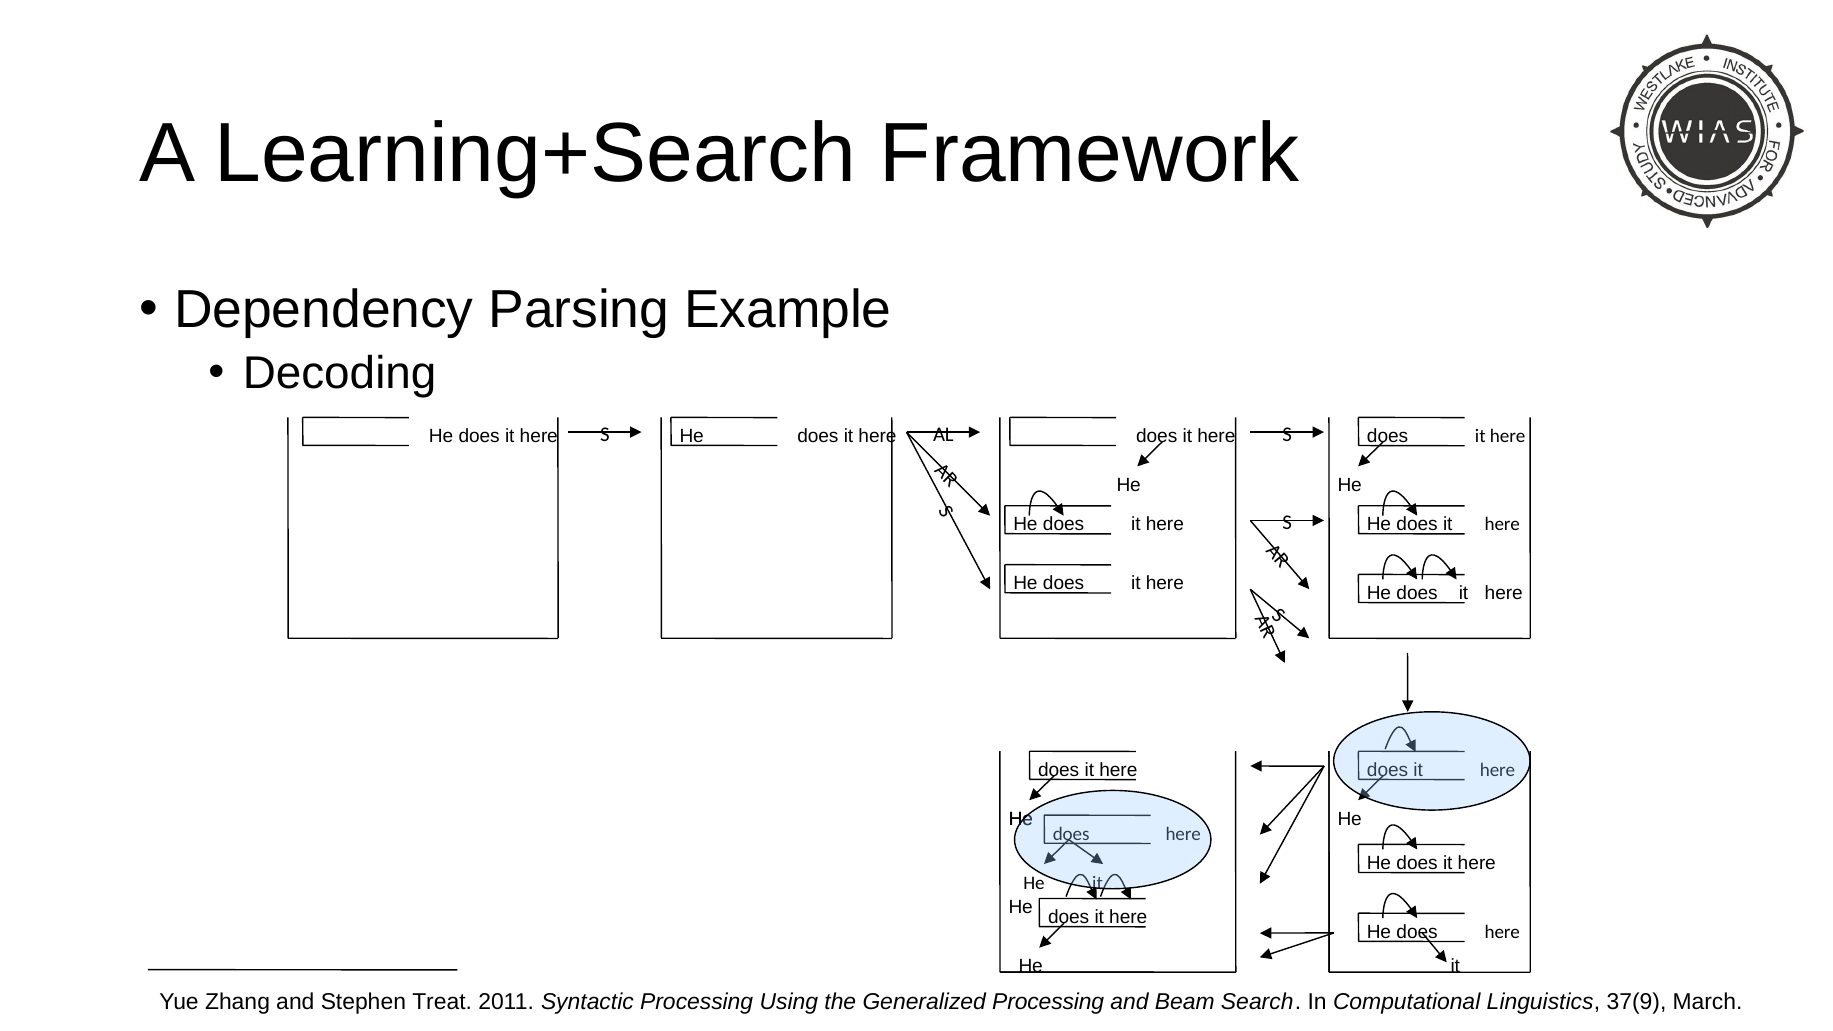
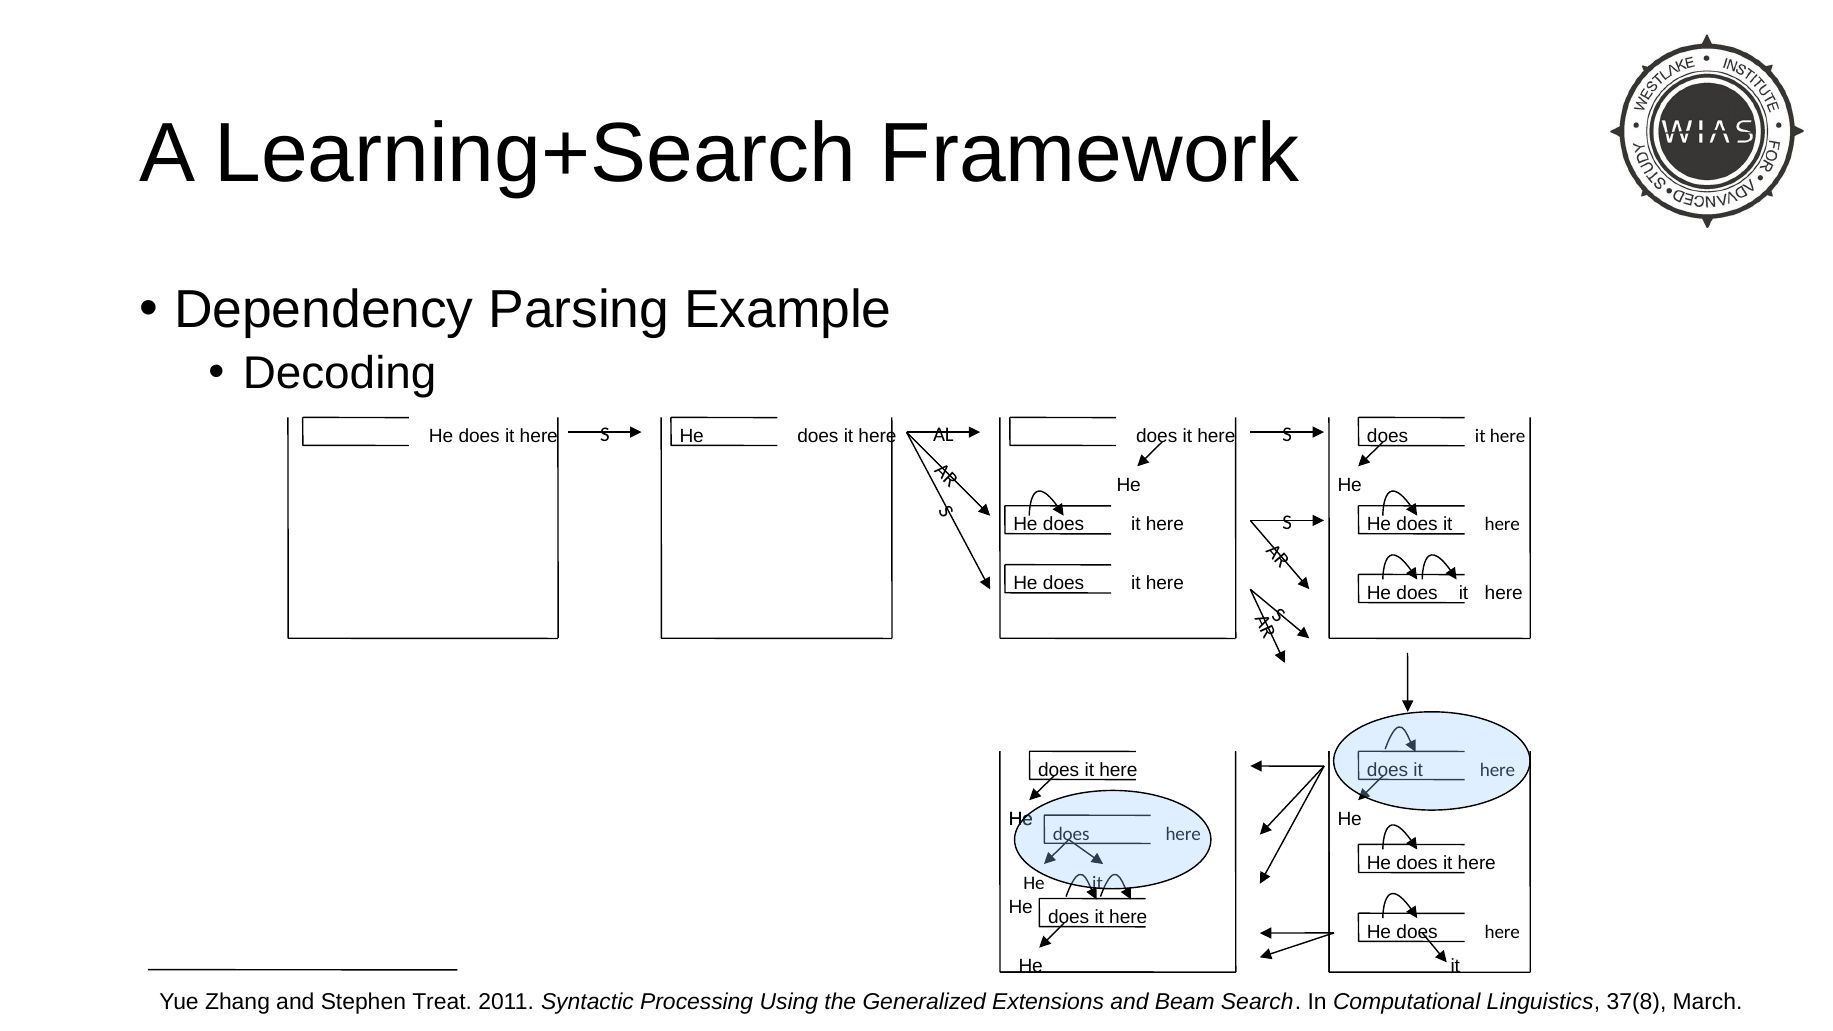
Generalized Processing: Processing -> Extensions
37(9: 37(9 -> 37(8
